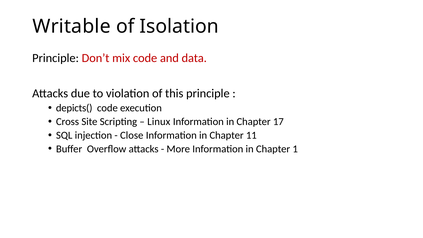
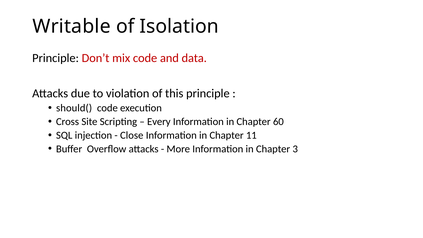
depicts(: depicts( -> should(
Linux: Linux -> Every
17: 17 -> 60
1: 1 -> 3
